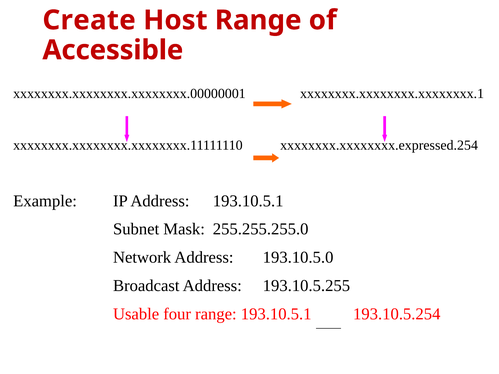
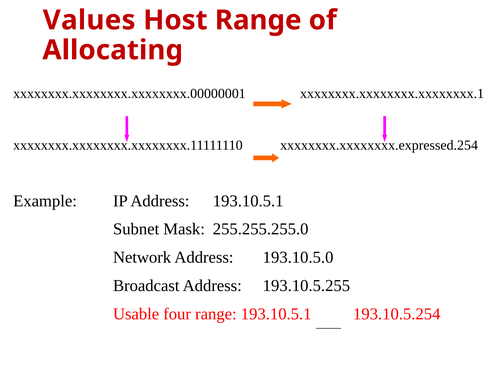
Create: Create -> Values
Accessible: Accessible -> Allocating
